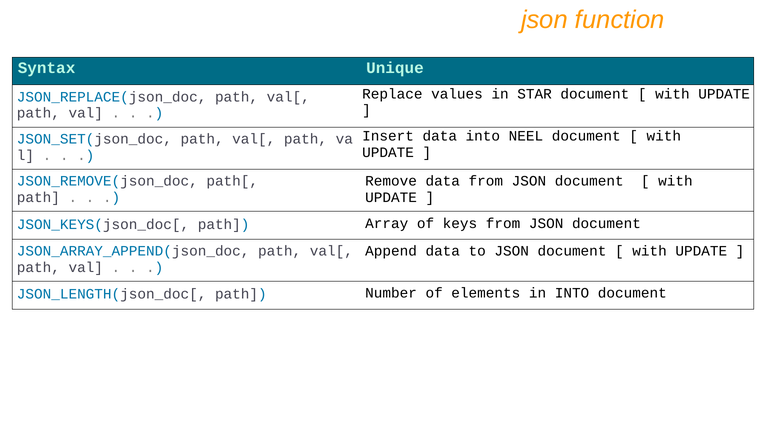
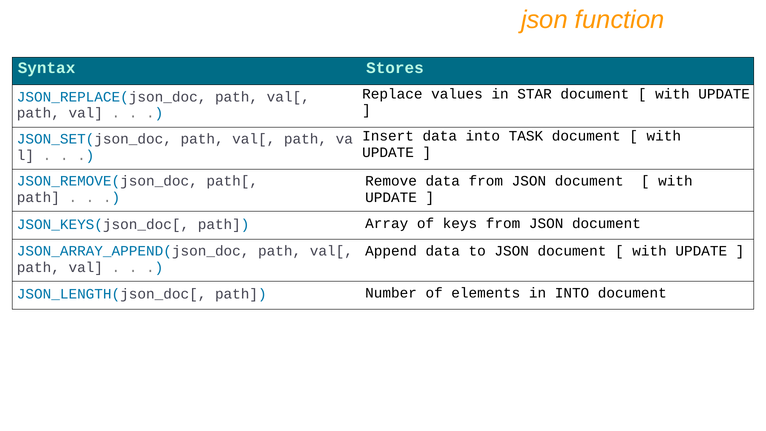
Unique: Unique -> Stores
NEEL: NEEL -> TASK
